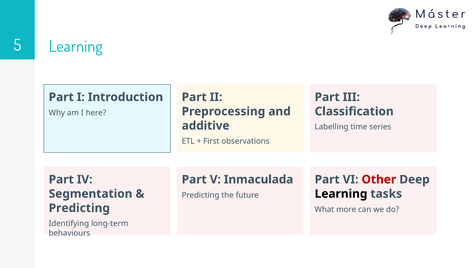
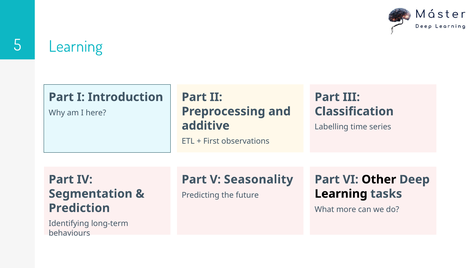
Inmaculada: Inmaculada -> Seasonality
Other colour: red -> black
Predicting at (79, 208): Predicting -> Prediction
